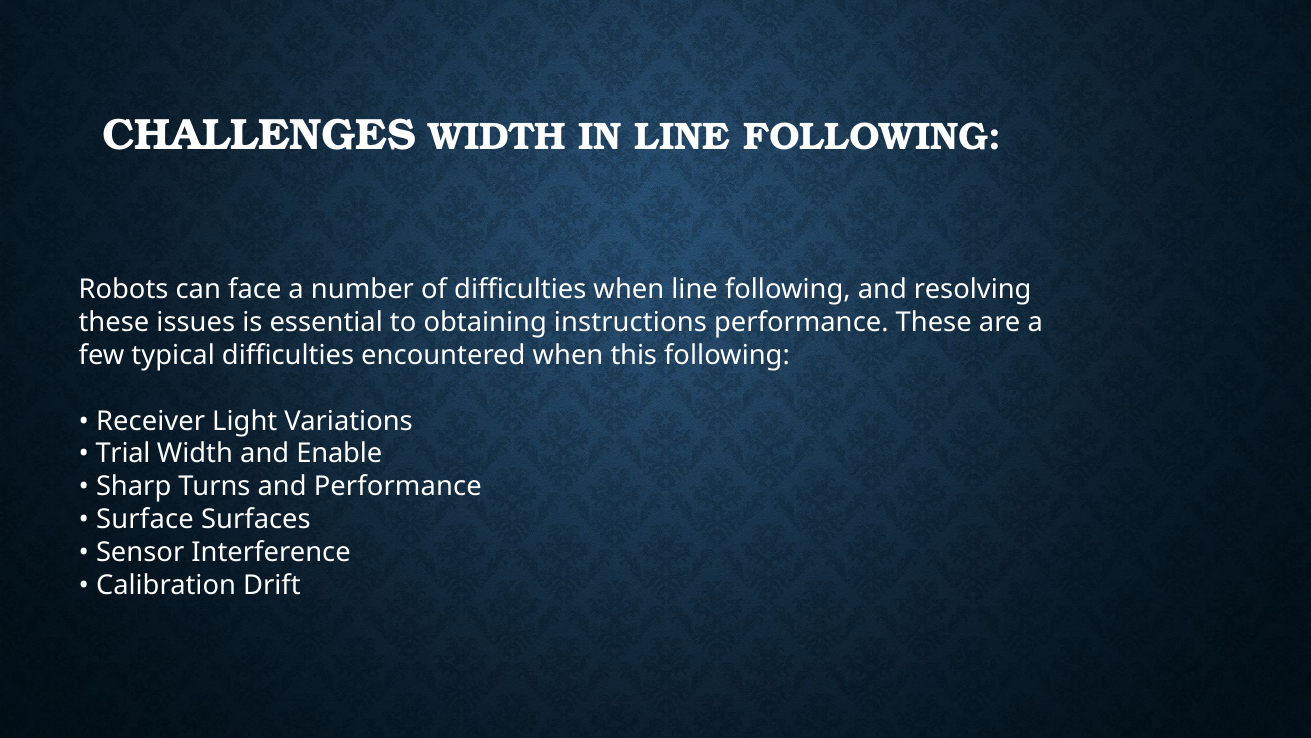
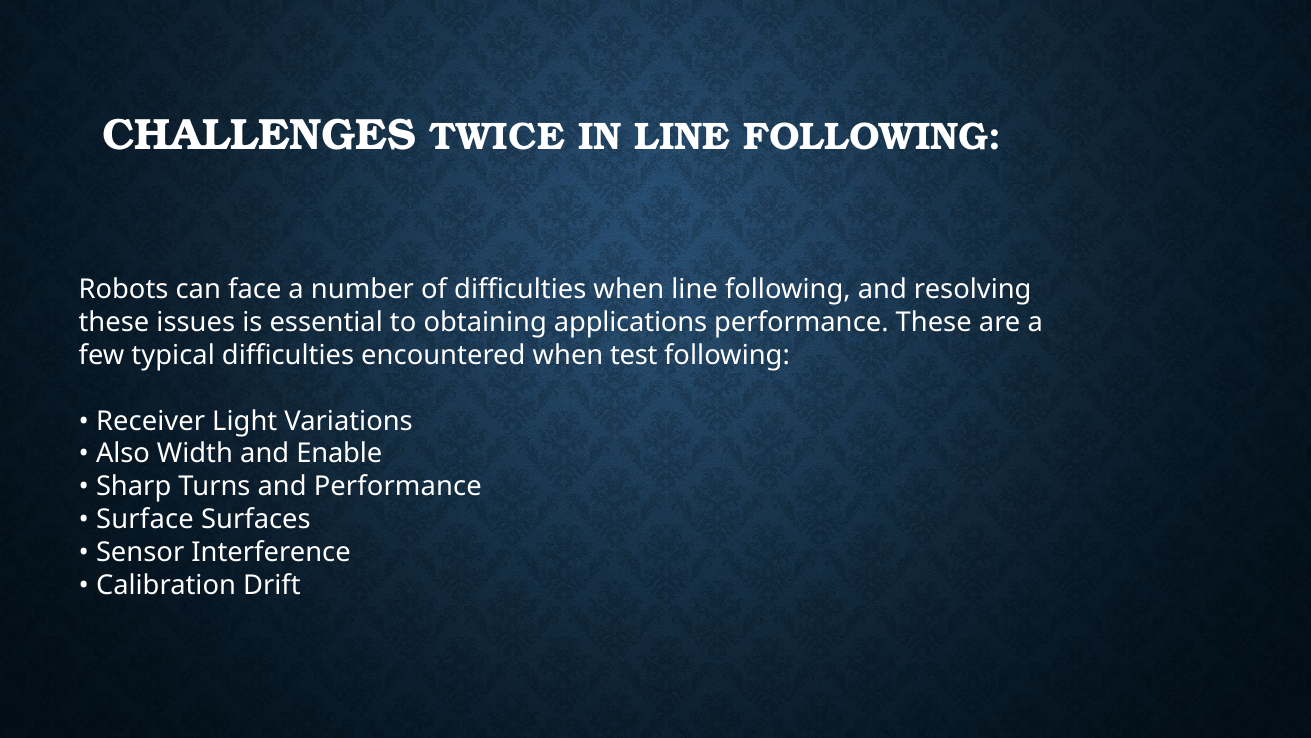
CHALLENGES WIDTH: WIDTH -> TWICE
instructions: instructions -> applications
this: this -> test
Trial: Trial -> Also
